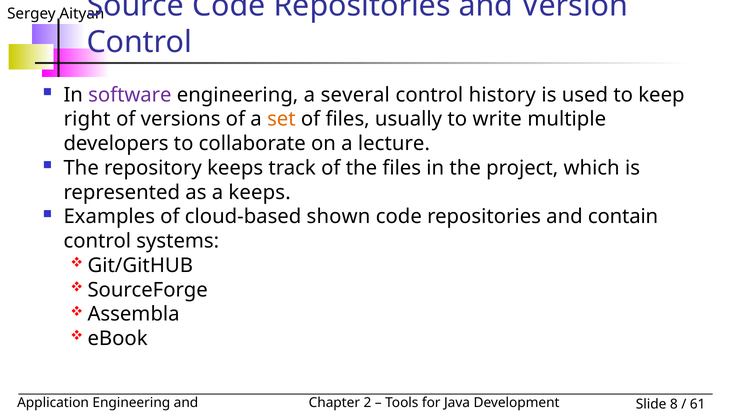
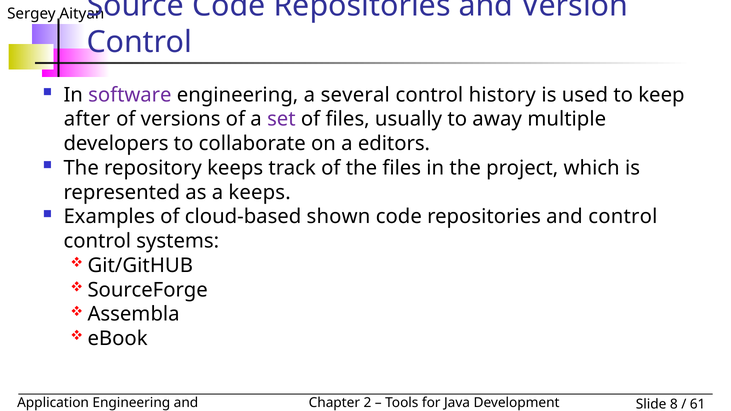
right: right -> after
set colour: orange -> purple
write: write -> away
lecture: lecture -> editors
and contain: contain -> control
